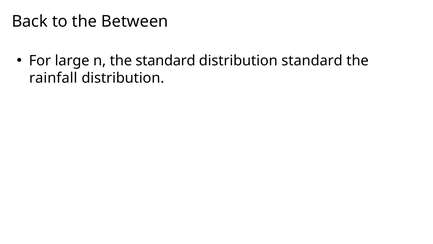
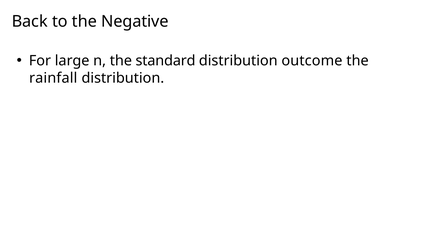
Between: Between -> Negative
distribution standard: standard -> outcome
